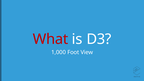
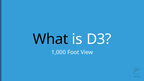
What colour: red -> black
